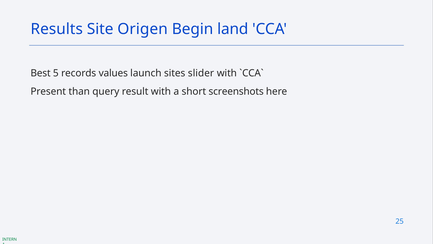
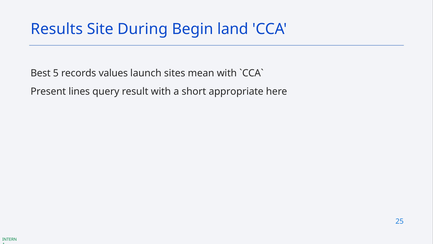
Origen: Origen -> During
slider: slider -> mean
than: than -> lines
screenshots: screenshots -> appropriate
